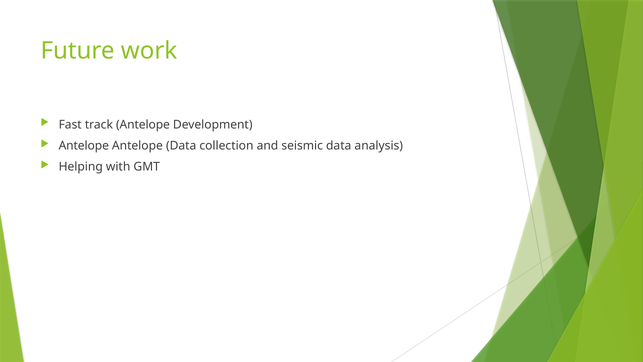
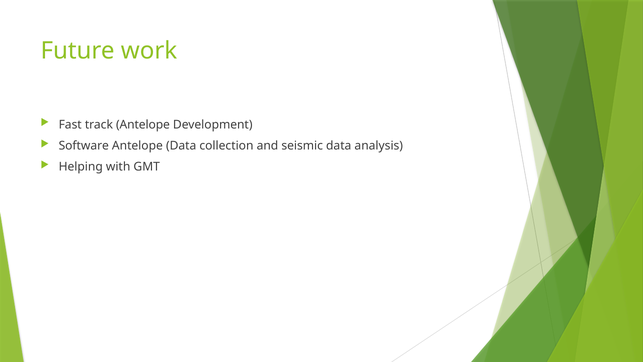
Antelope at (84, 146): Antelope -> Software
